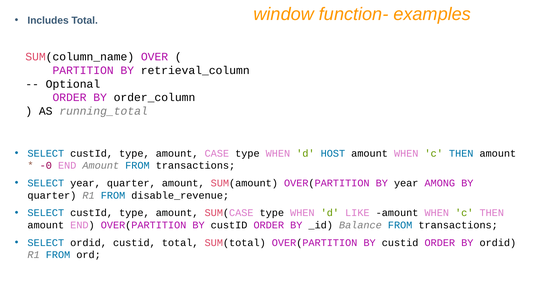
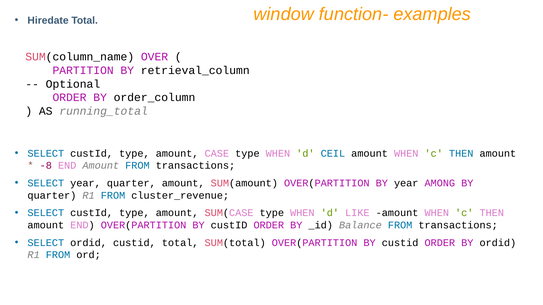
Includes: Includes -> Hiredate
HOST: HOST -> CEIL
-0: -0 -> -8
disable_revenue: disable_revenue -> cluster_revenue
